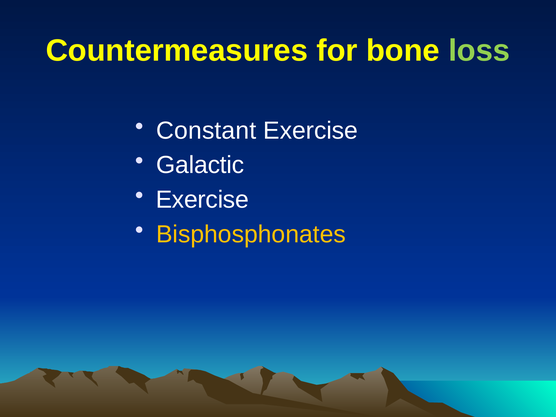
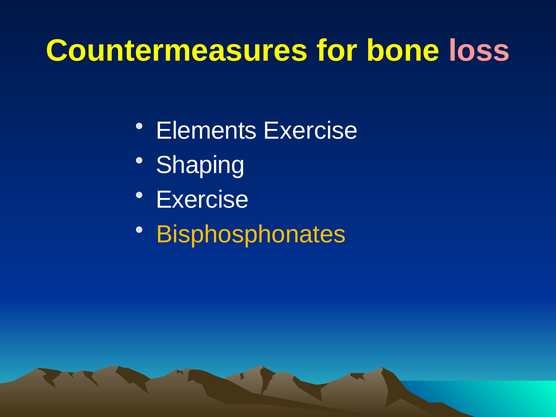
loss colour: light green -> pink
Constant: Constant -> Elements
Galactic: Galactic -> Shaping
